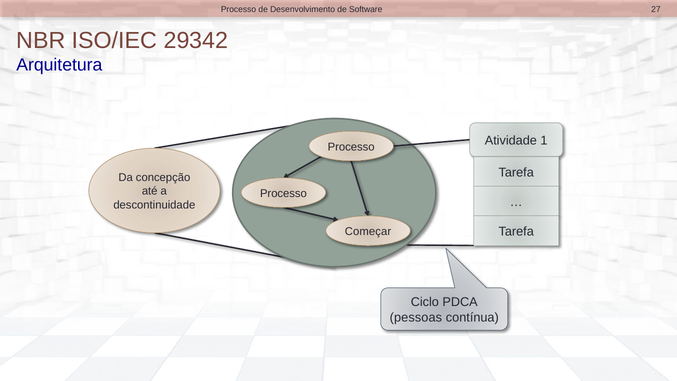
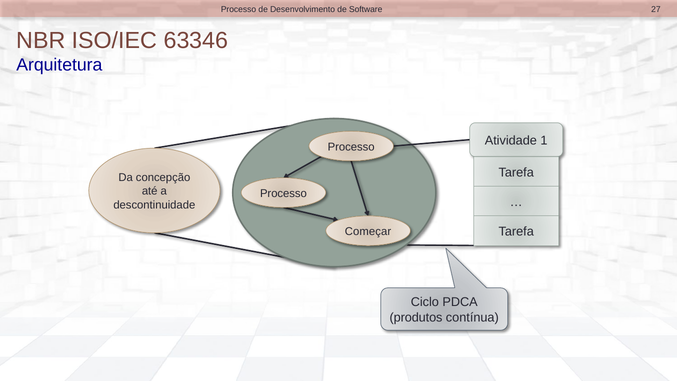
29342: 29342 -> 63346
pessoas: pessoas -> produtos
